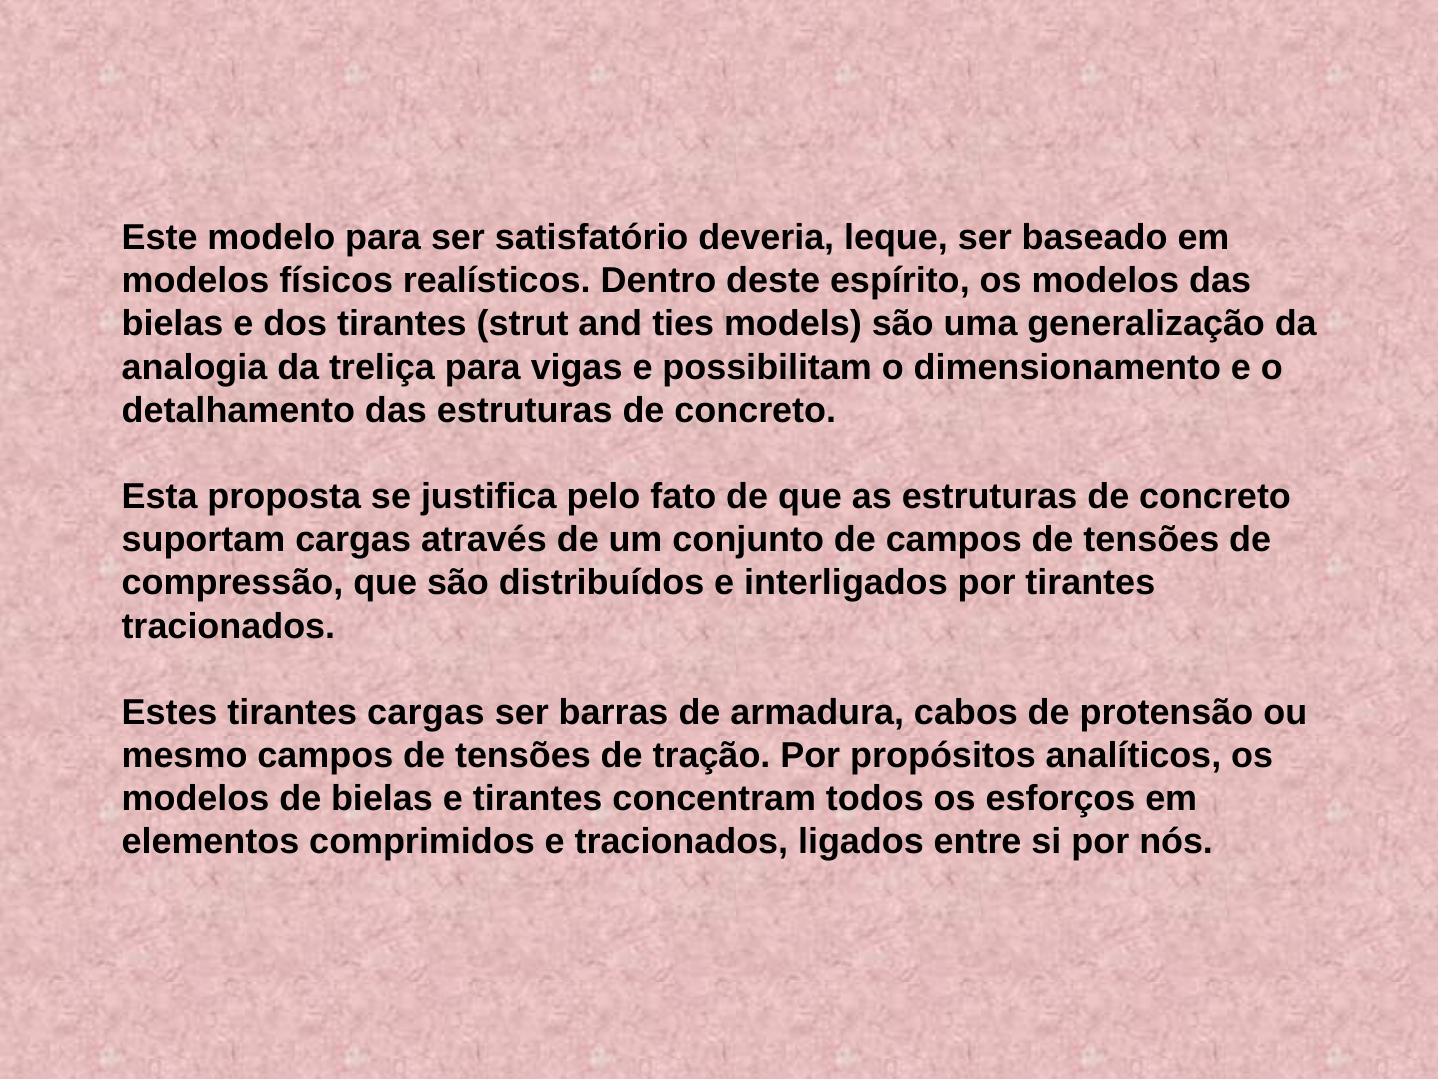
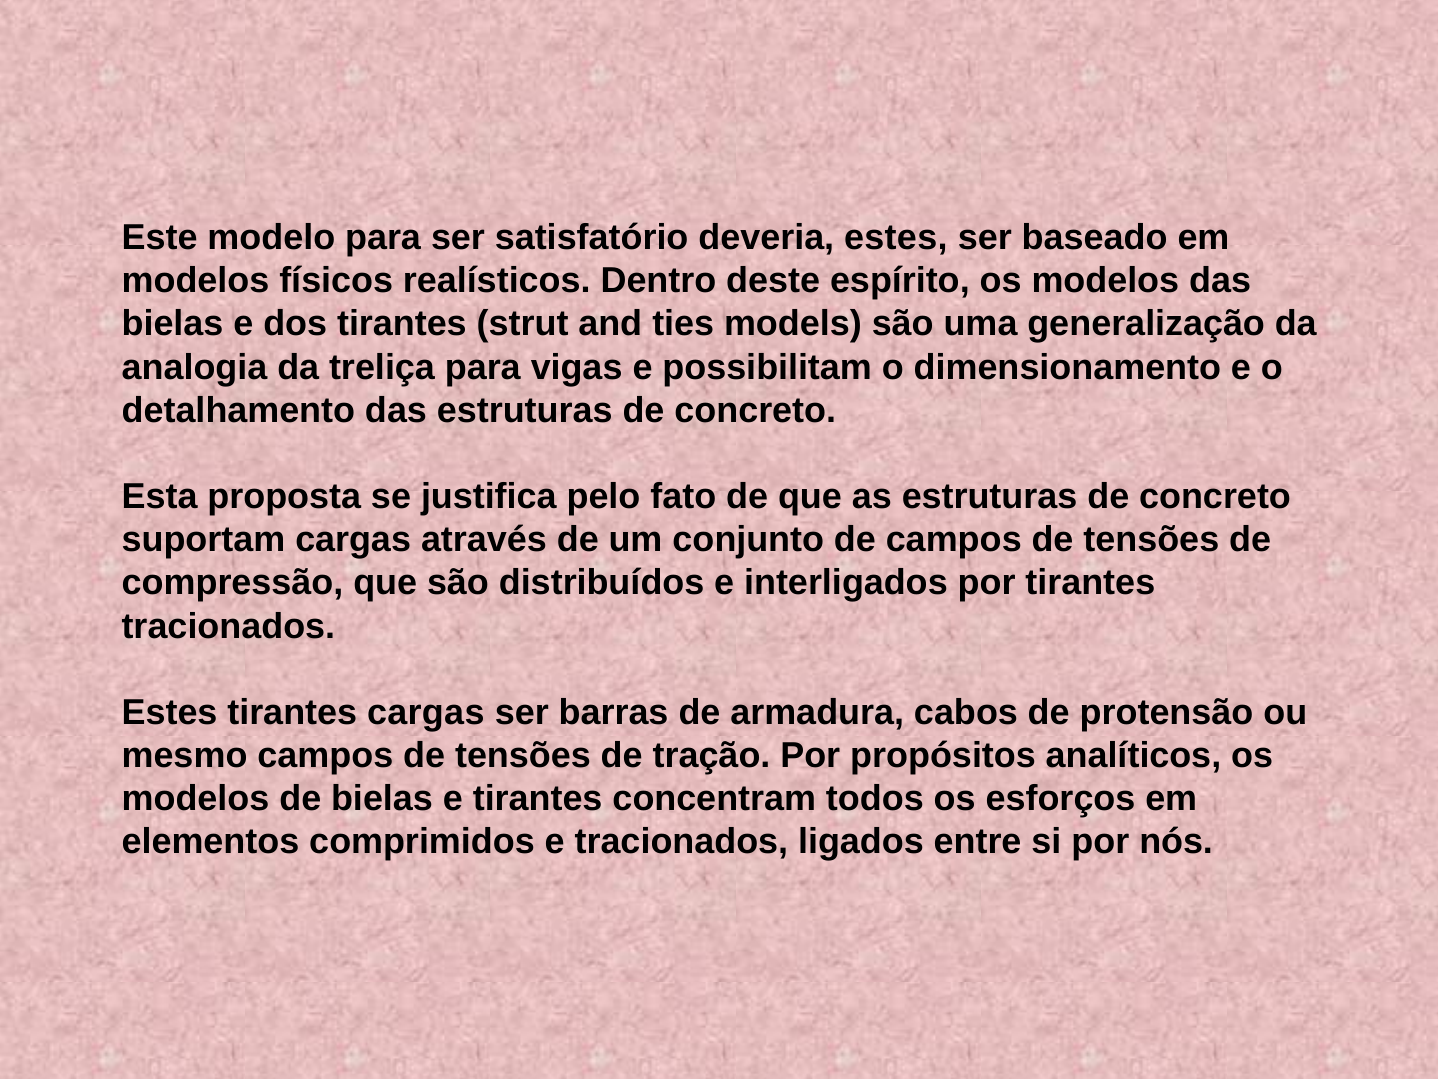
deveria leque: leque -> estes
